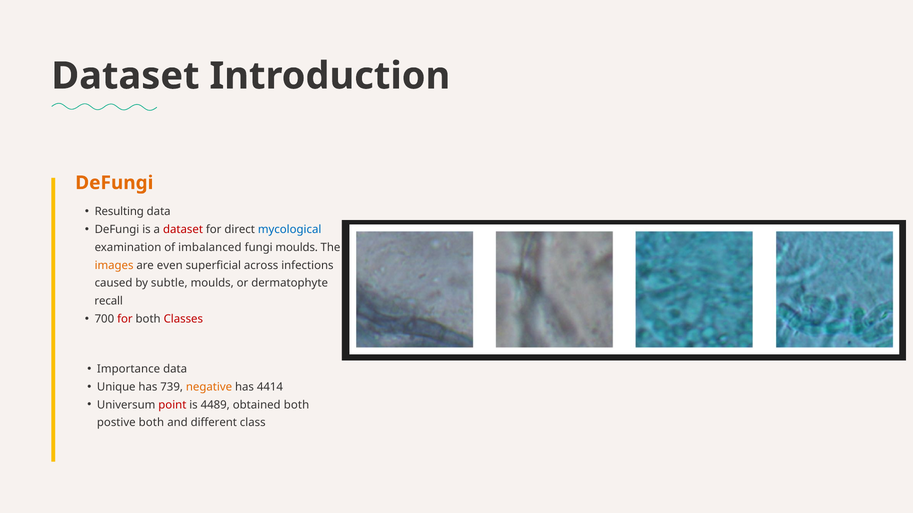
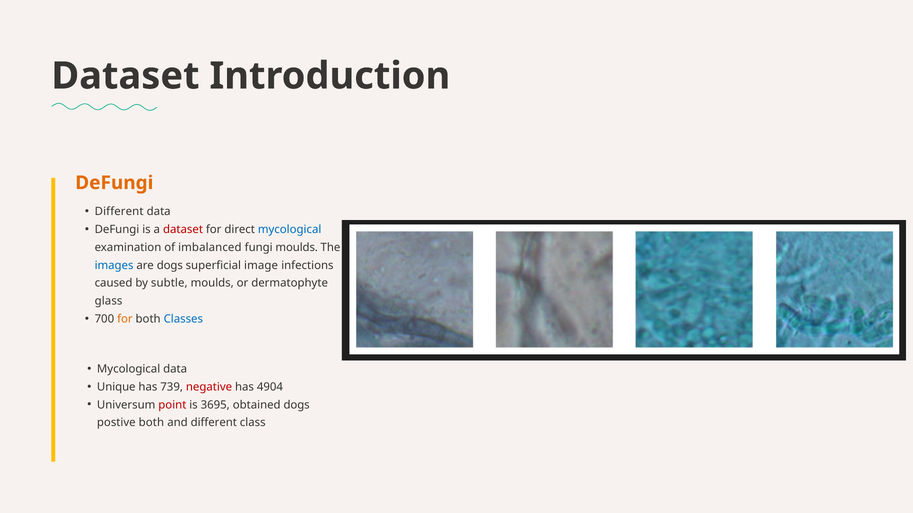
Resulting at (119, 212): Resulting -> Different
images colour: orange -> blue
are even: even -> dogs
across: across -> image
recall: recall -> glass
for at (125, 319) colour: red -> orange
Classes colour: red -> blue
Importance at (129, 369): Importance -> Mycological
negative colour: orange -> red
4414: 4414 -> 4904
4489: 4489 -> 3695
obtained both: both -> dogs
